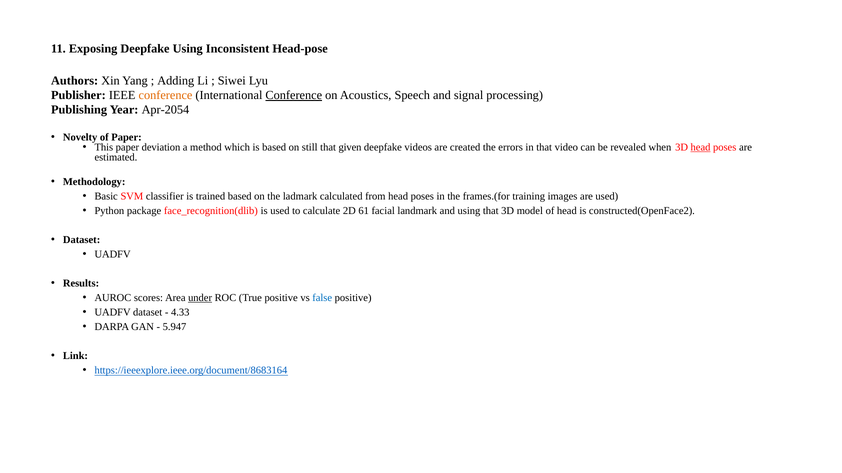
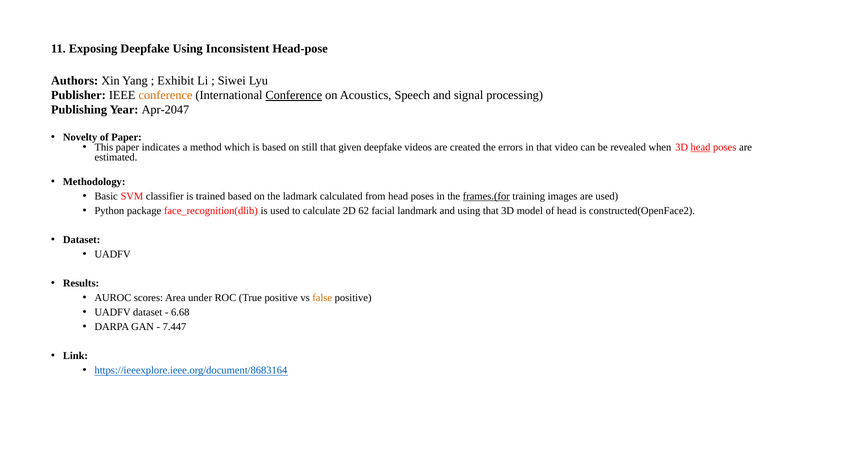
Adding: Adding -> Exhibit
Apr-2054: Apr-2054 -> Apr-2047
deviation: deviation -> indicates
frames.(for underline: none -> present
61: 61 -> 62
under underline: present -> none
false colour: blue -> orange
4.33: 4.33 -> 6.68
5.947: 5.947 -> 7.447
